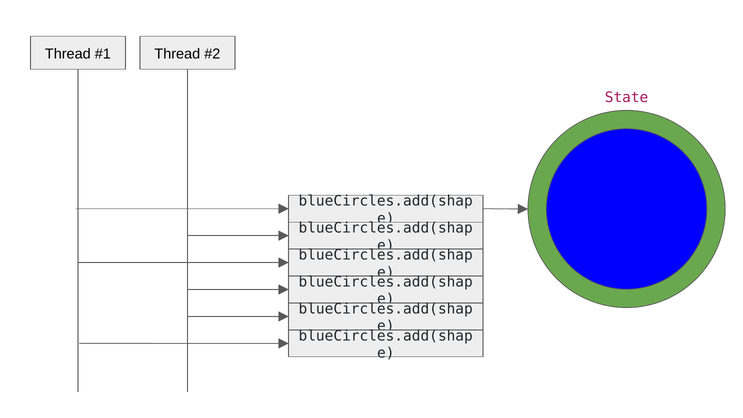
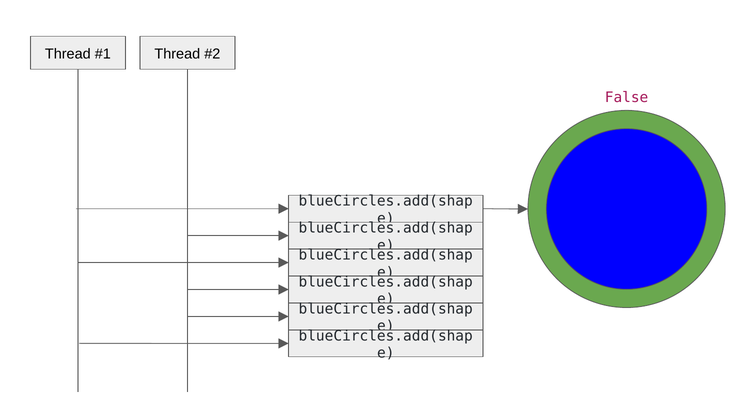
State: State -> False
